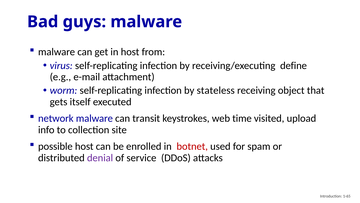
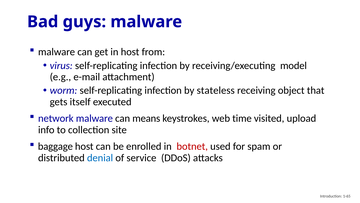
define: define -> model
transit: transit -> means
possible: possible -> baggage
denial colour: purple -> blue
